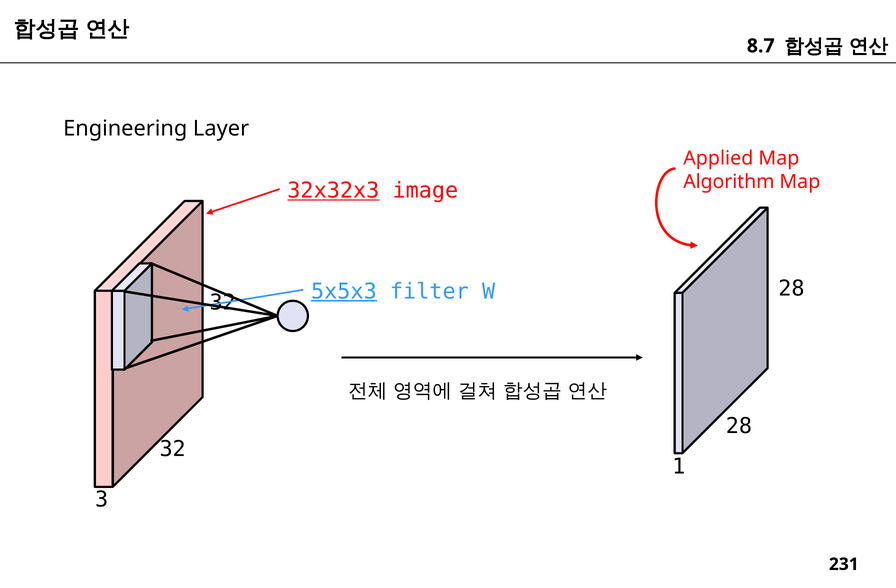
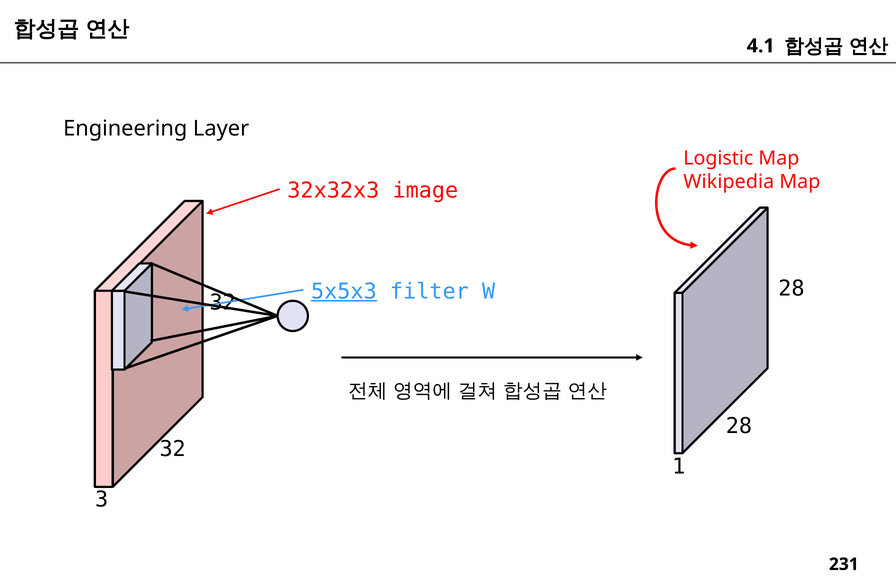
8.7: 8.7 -> 4.1
Applied: Applied -> Logistic
Algorithm: Algorithm -> Wikipedia
32x32x3 underline: present -> none
